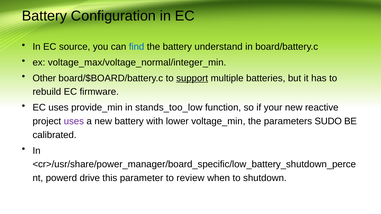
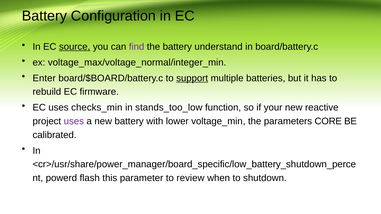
source underline: none -> present
find colour: blue -> purple
Other: Other -> Enter
provide_min: provide_min -> checks_min
SUDO: SUDO -> CORE
drive: drive -> flash
